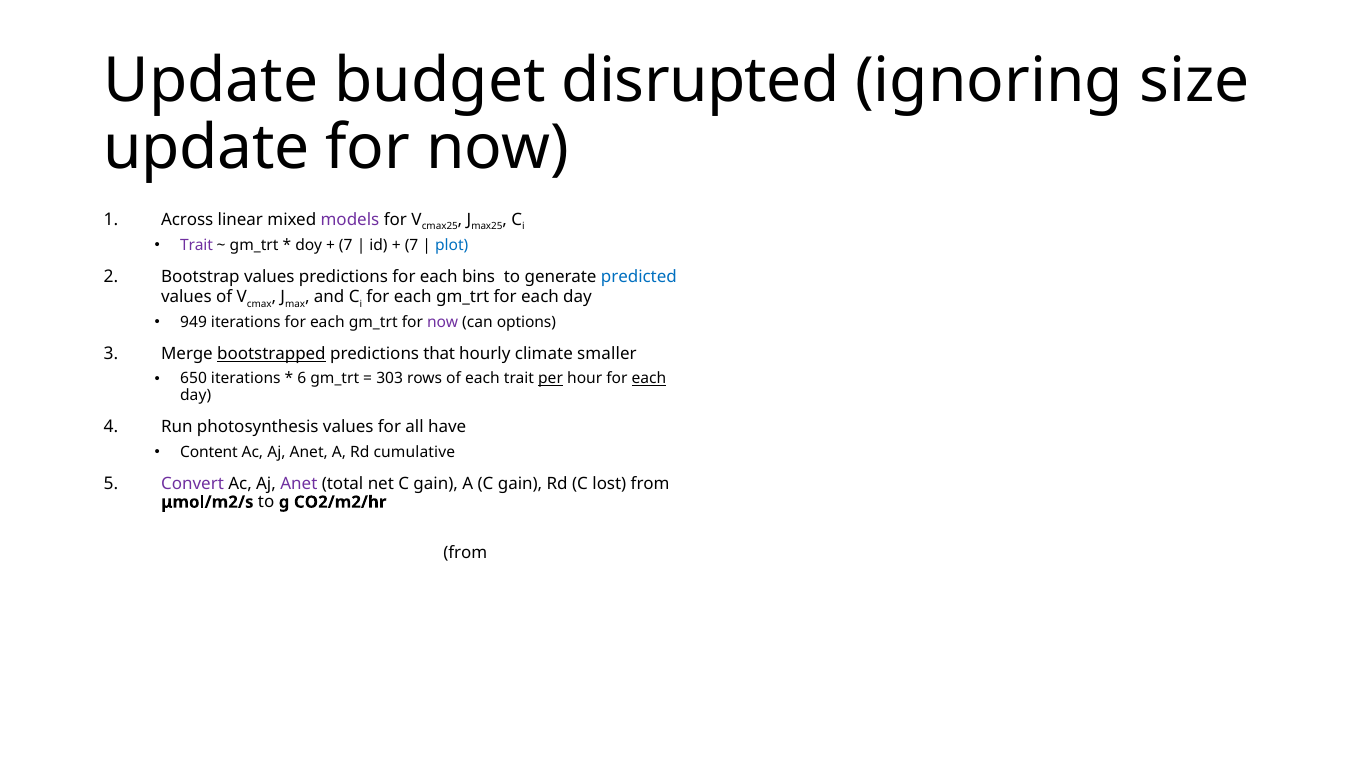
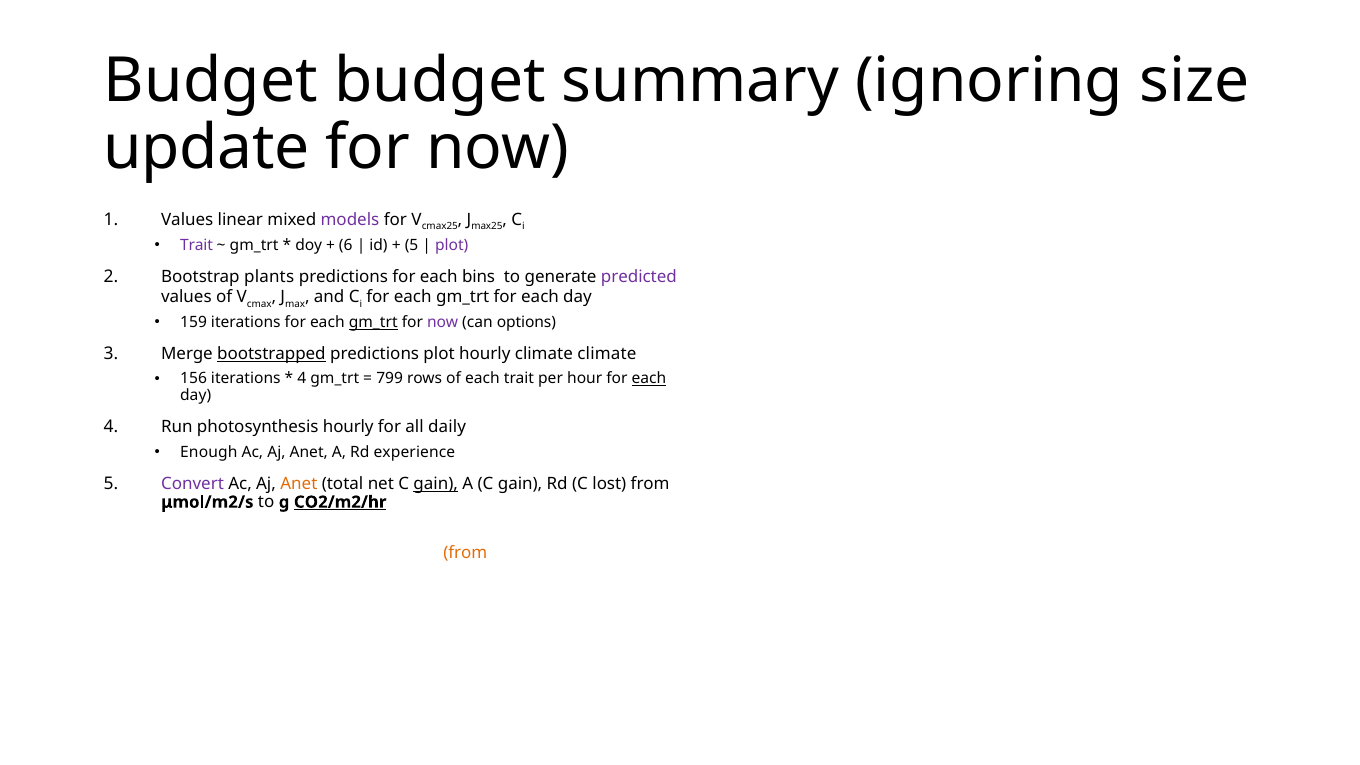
Update at (211, 81): Update -> Budget
budget disrupted: disrupted -> summary
1 Across: Across -> Values
7 at (346, 245): 7 -> 6
7 at (412, 245): 7 -> 5
plot at (452, 245) colour: blue -> purple
Bootstrap values: values -> plants
predicted colour: blue -> purple
949: 949 -> 159
gm_trt at (373, 322) underline: none -> present
predictions that: that -> plot
climate smaller: smaller -> climate
650: 650 -> 156
6 at (302, 379): 6 -> 4
303: 303 -> 799
per at (551, 379) underline: present -> none
photosynthesis values: values -> hourly
all have: have -> daily
Content: Content -> Enough
Rd cumulative: cumulative -> experience
Anet at (299, 484) colour: purple -> orange
gain at (436, 484) underline: none -> present
CO2/m2/hr underline: none -> present
from at (465, 553) colour: black -> orange
